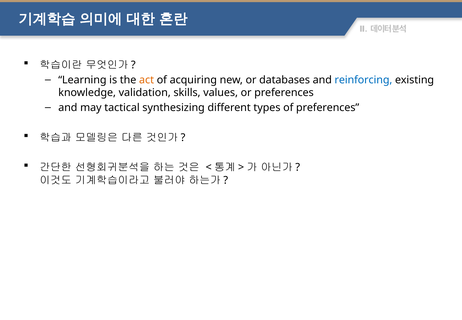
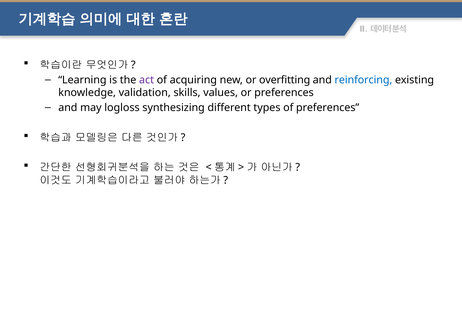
act colour: orange -> purple
databases: databases -> overfitting
tactical: tactical -> logloss
